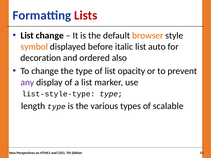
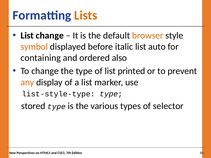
Lists colour: red -> orange
decoration: decoration -> containing
opacity: opacity -> printed
any colour: purple -> orange
length: length -> stored
scalable: scalable -> selector
